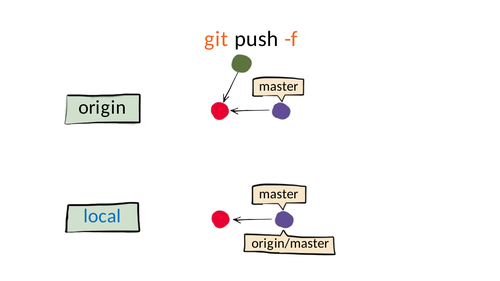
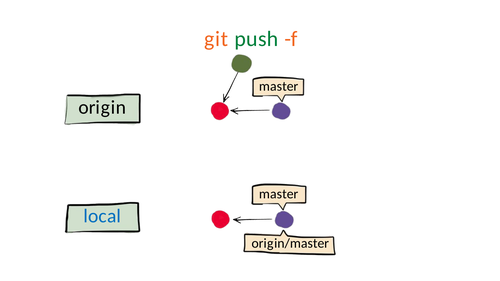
push colour: black -> green
